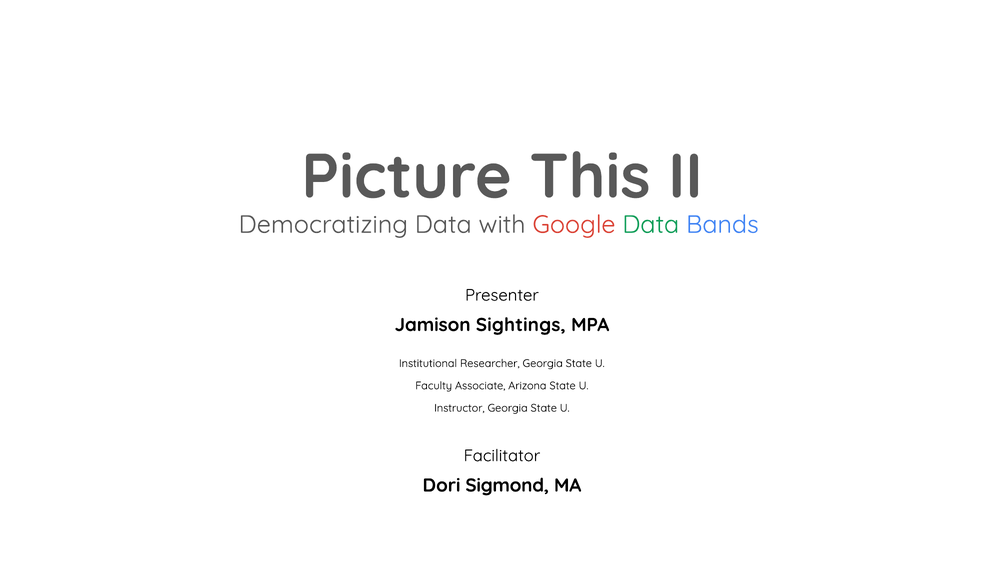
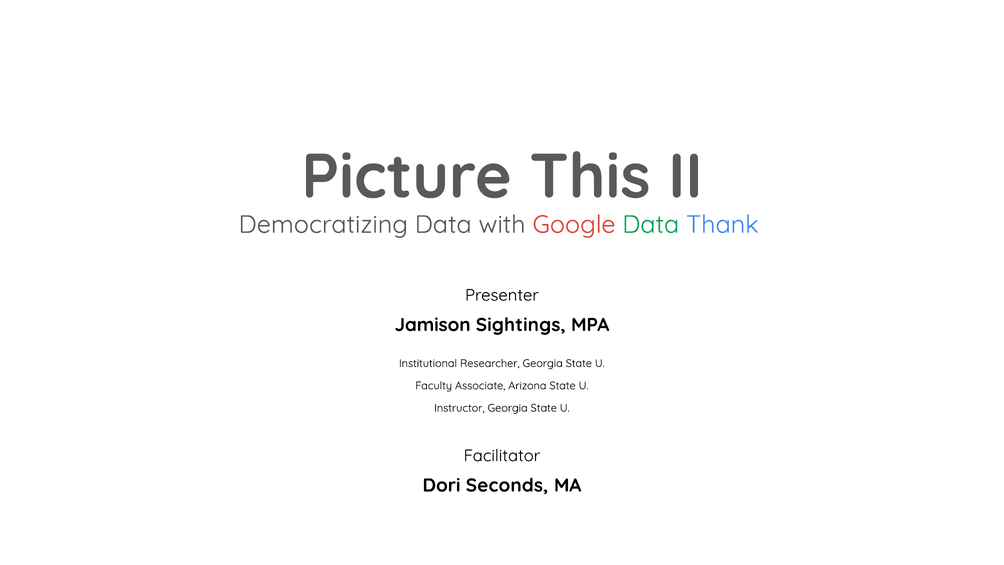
Bands: Bands -> Thank
Sigmond: Sigmond -> Seconds
